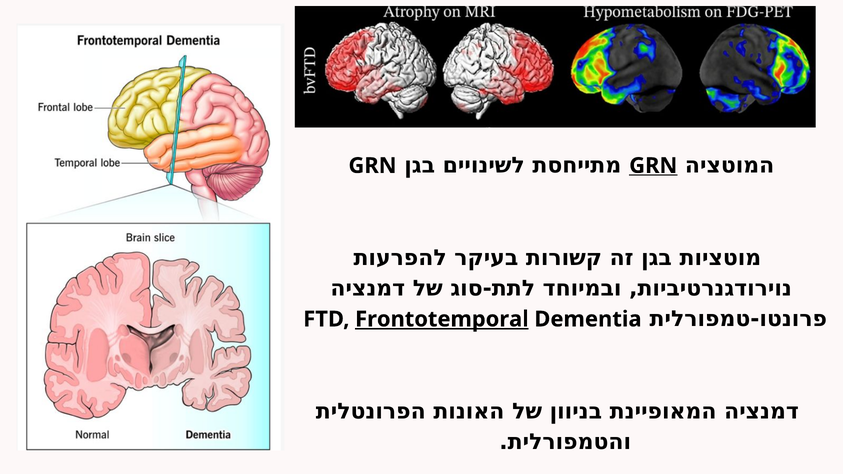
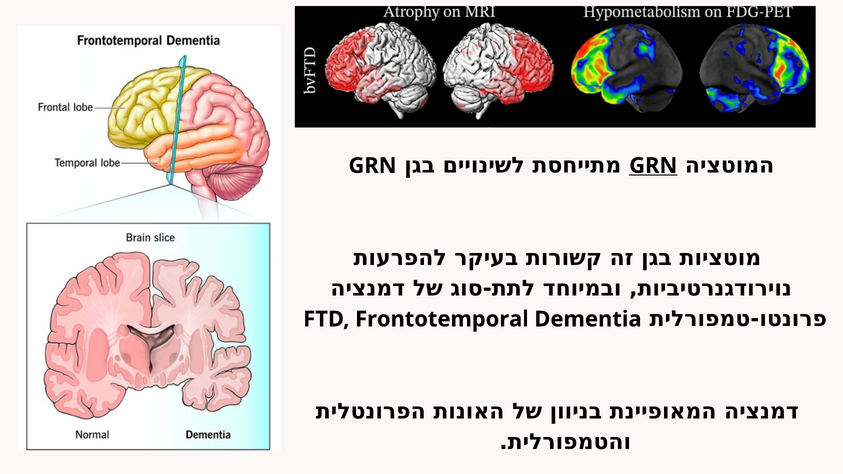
Frontotemporal underline: present -> none
